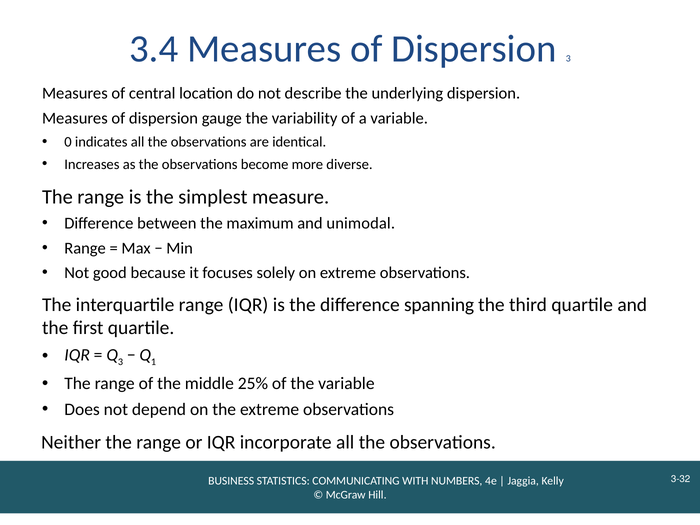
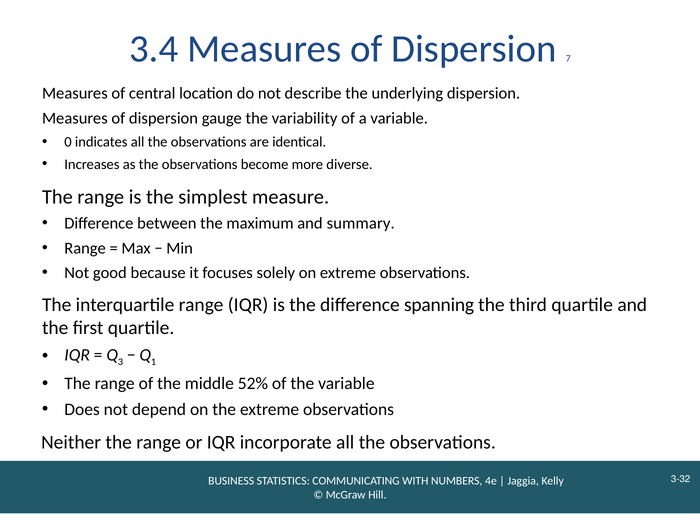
Dispersion 3: 3 -> 7
unimodal: unimodal -> summary
25%: 25% -> 52%
